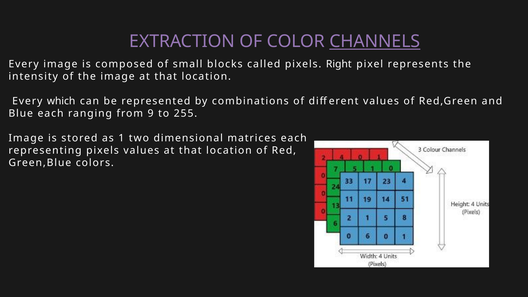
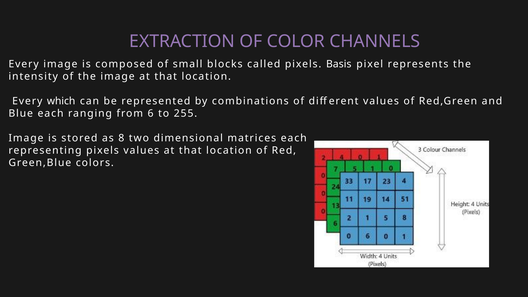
CHANNELS underline: present -> none
Right: Right -> Basis
9: 9 -> 6
1: 1 -> 8
